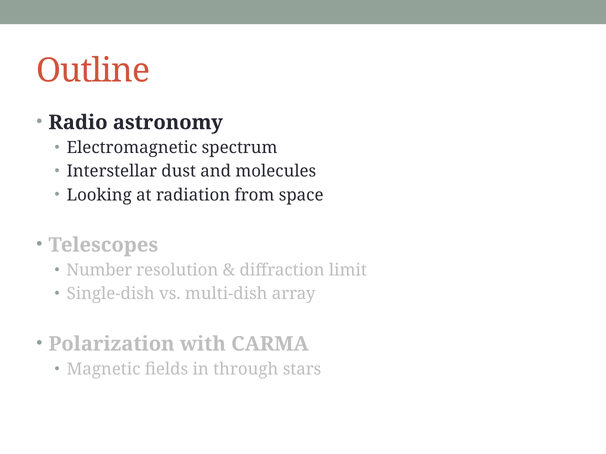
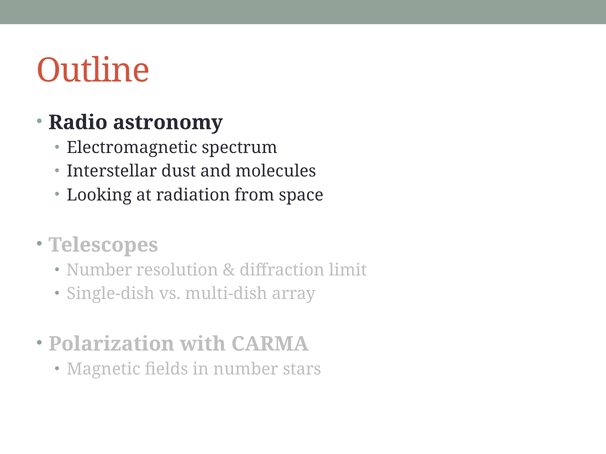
in through: through -> number
